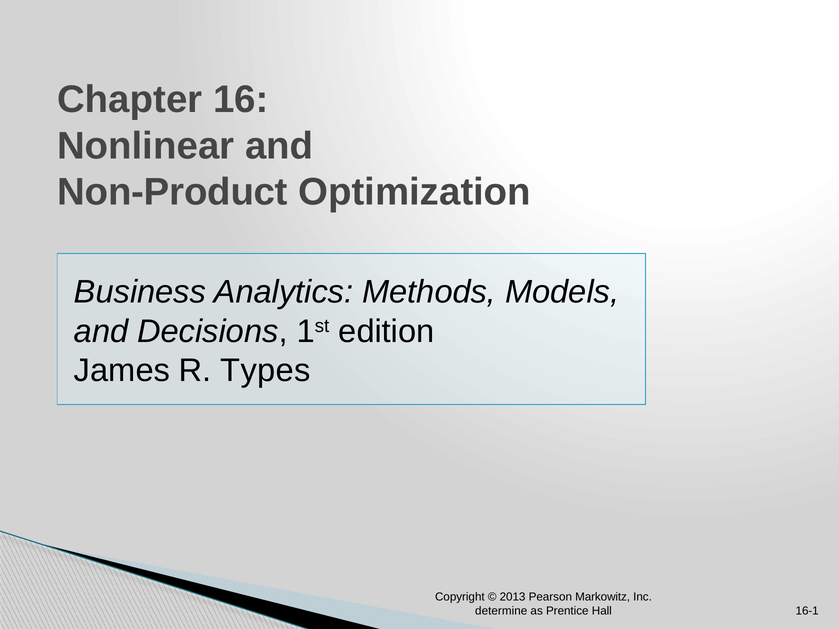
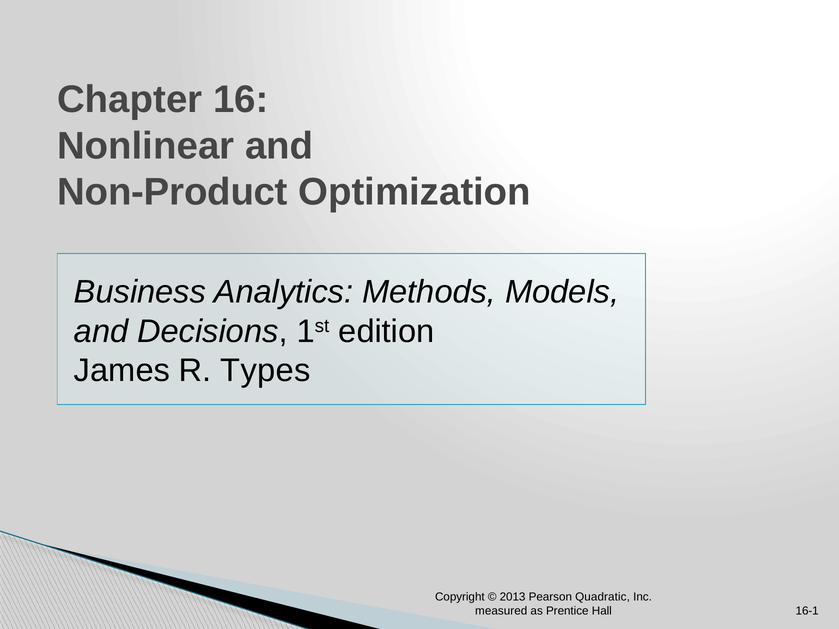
Markowitz: Markowitz -> Quadratic
determine: determine -> measured
